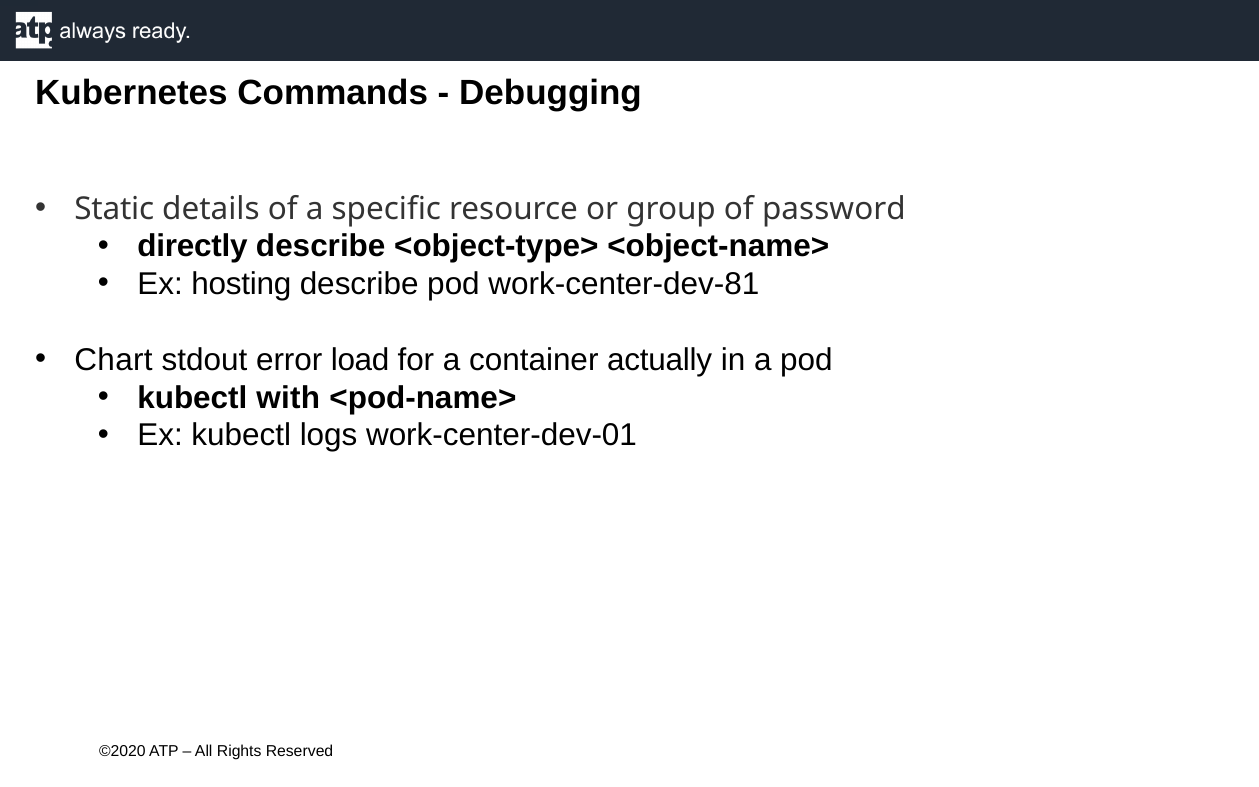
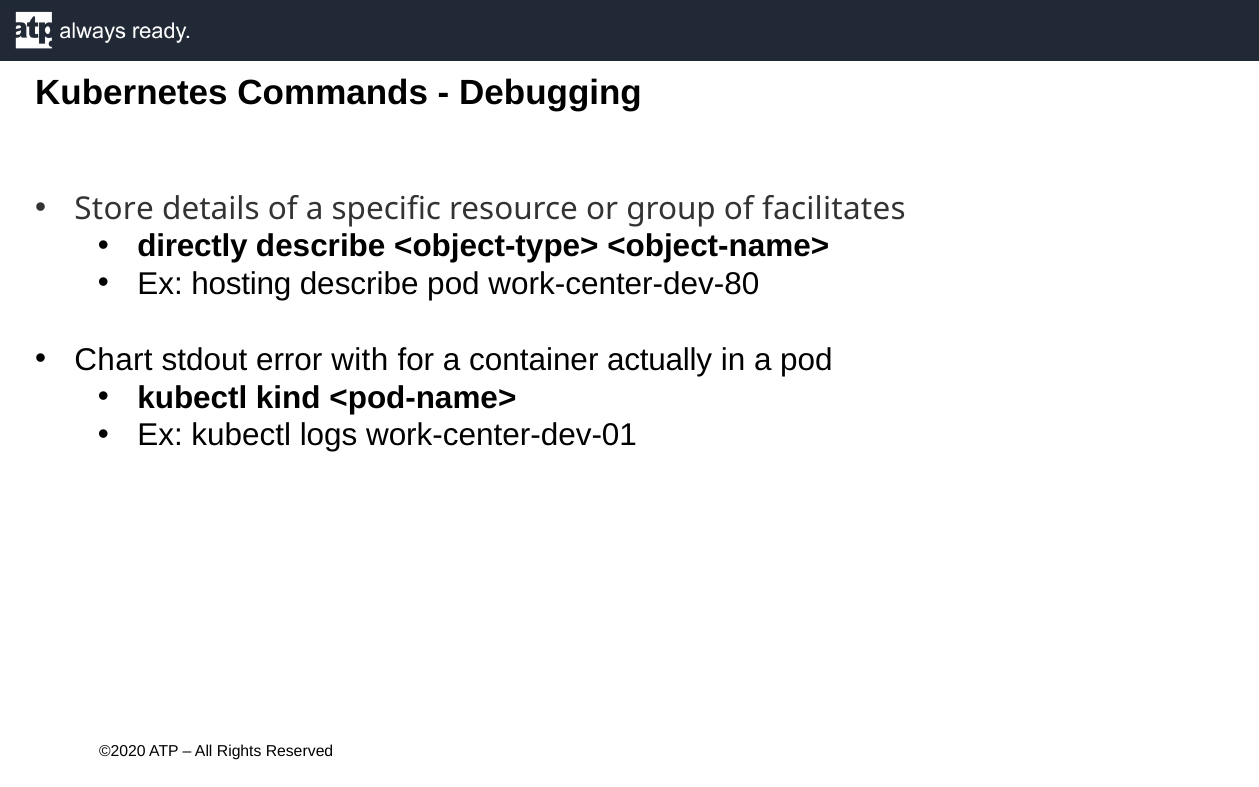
Static: Static -> Store
password: password -> facilitates
work-center-dev-81: work-center-dev-81 -> work-center-dev-80
load: load -> with
with: with -> kind
